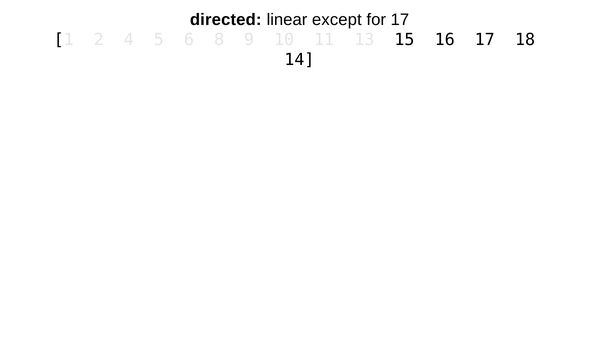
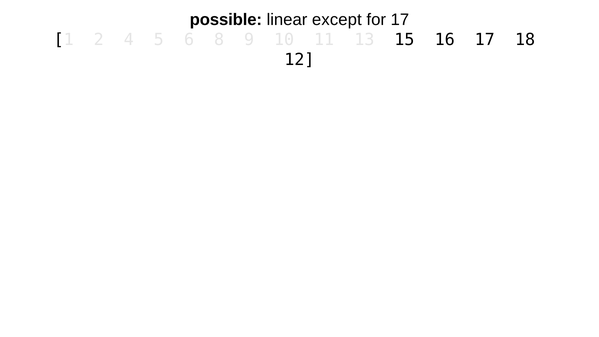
directed: directed -> possible
14: 14 -> 12
